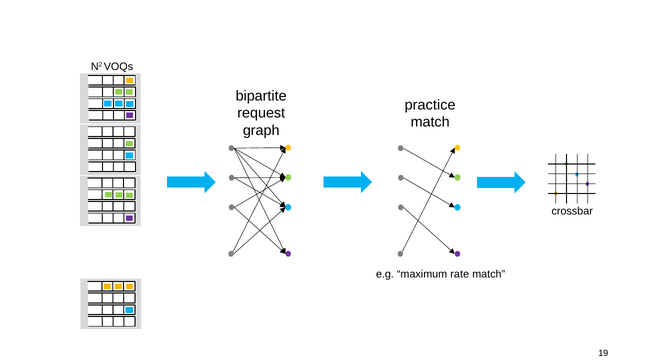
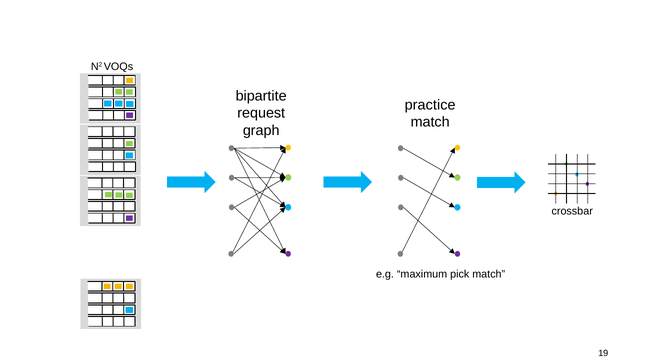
rate: rate -> pick
